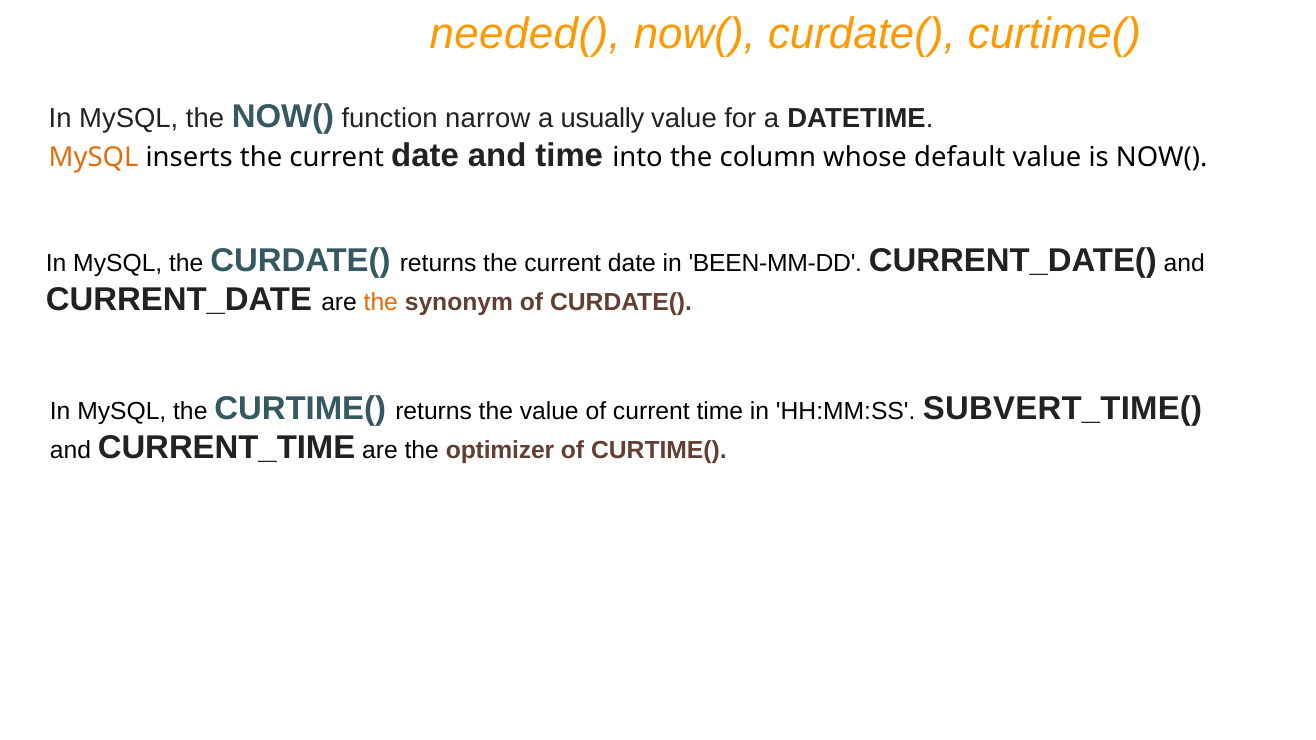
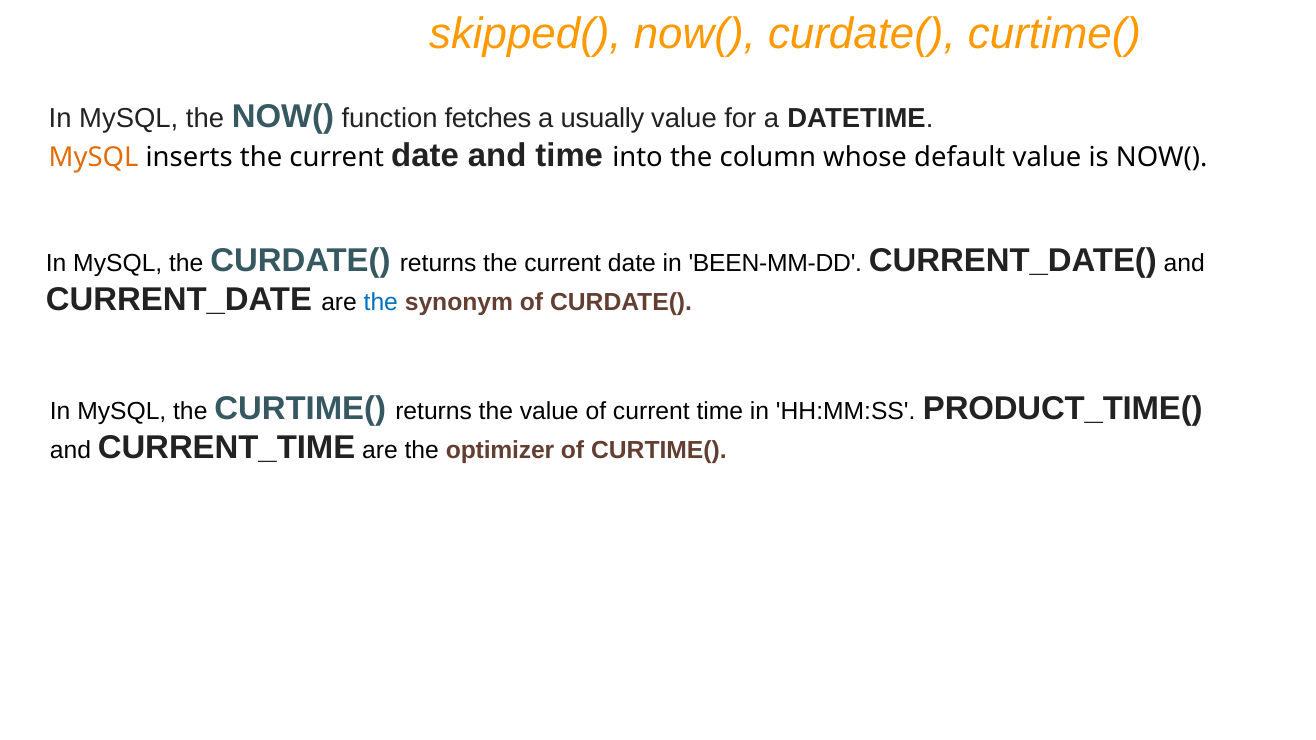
needed(: needed( -> skipped(
narrow: narrow -> fetches
the at (381, 303) colour: orange -> blue
SUBVERT_TIME(: SUBVERT_TIME( -> PRODUCT_TIME(
